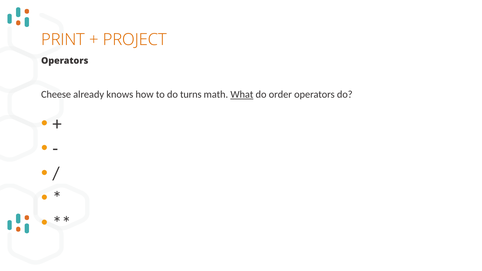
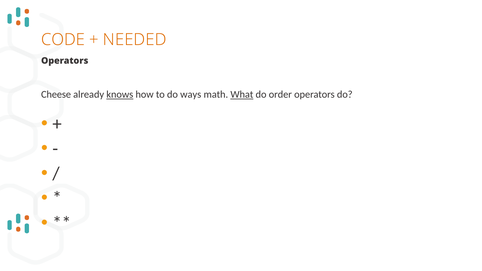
PRINT: PRINT -> CODE
PROJECT: PROJECT -> NEEDED
knows underline: none -> present
turns: turns -> ways
